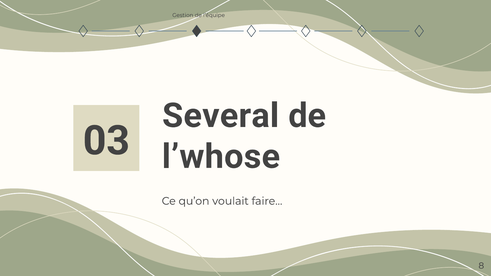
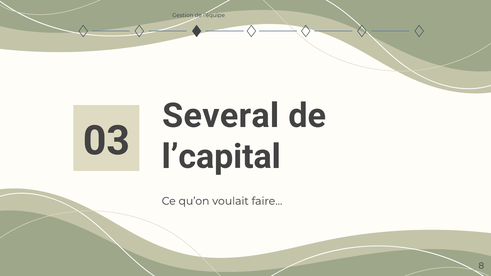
l’whose: l’whose -> l’capital
